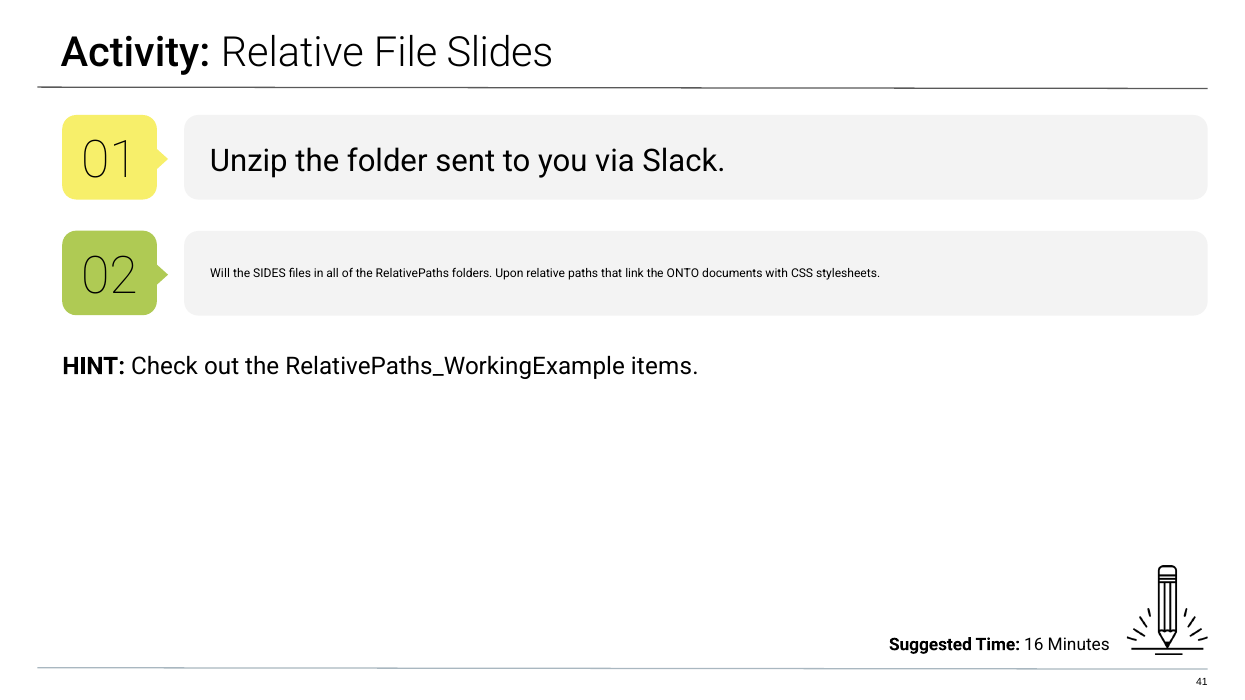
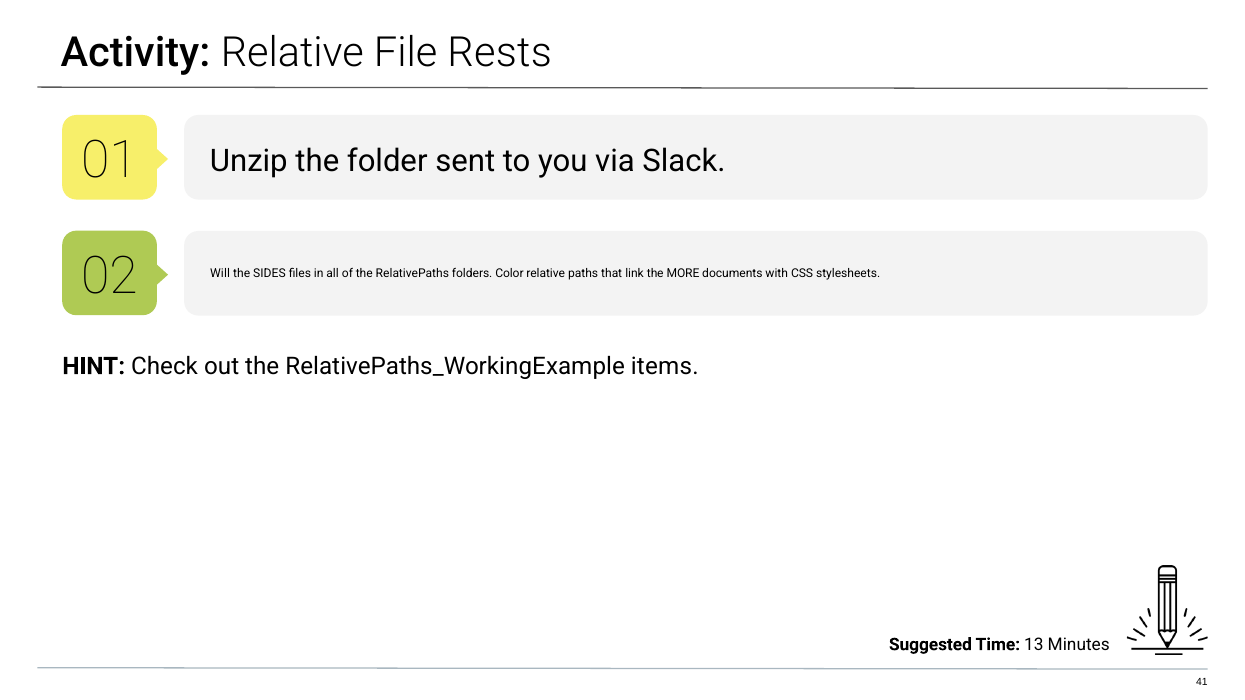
Slides: Slides -> Rests
Upon: Upon -> Color
ONTO: ONTO -> MORE
16: 16 -> 13
